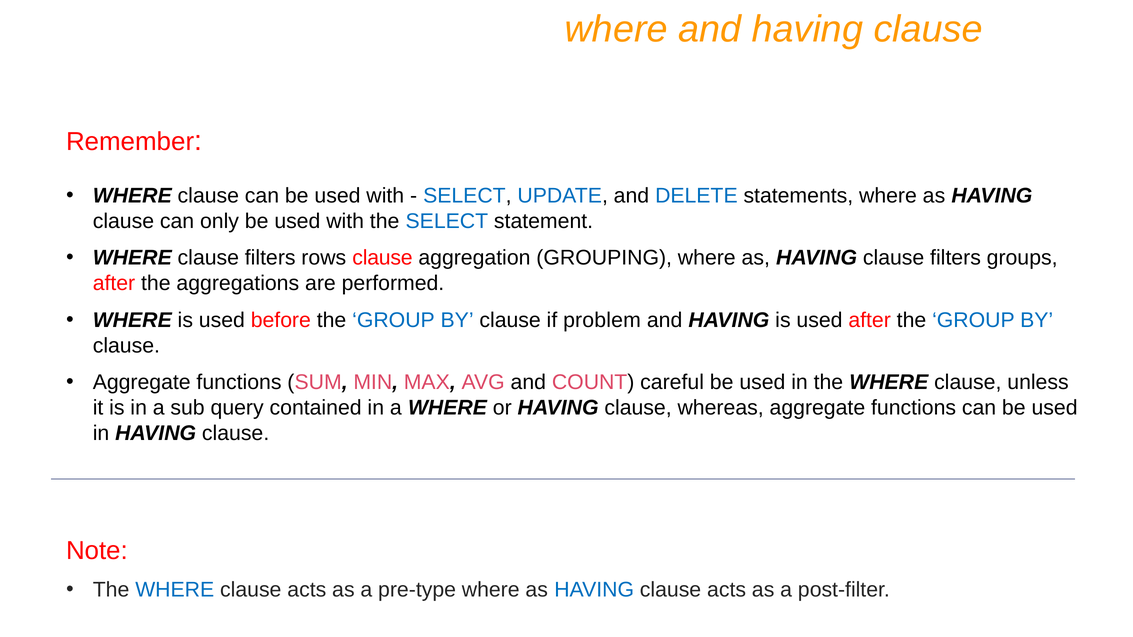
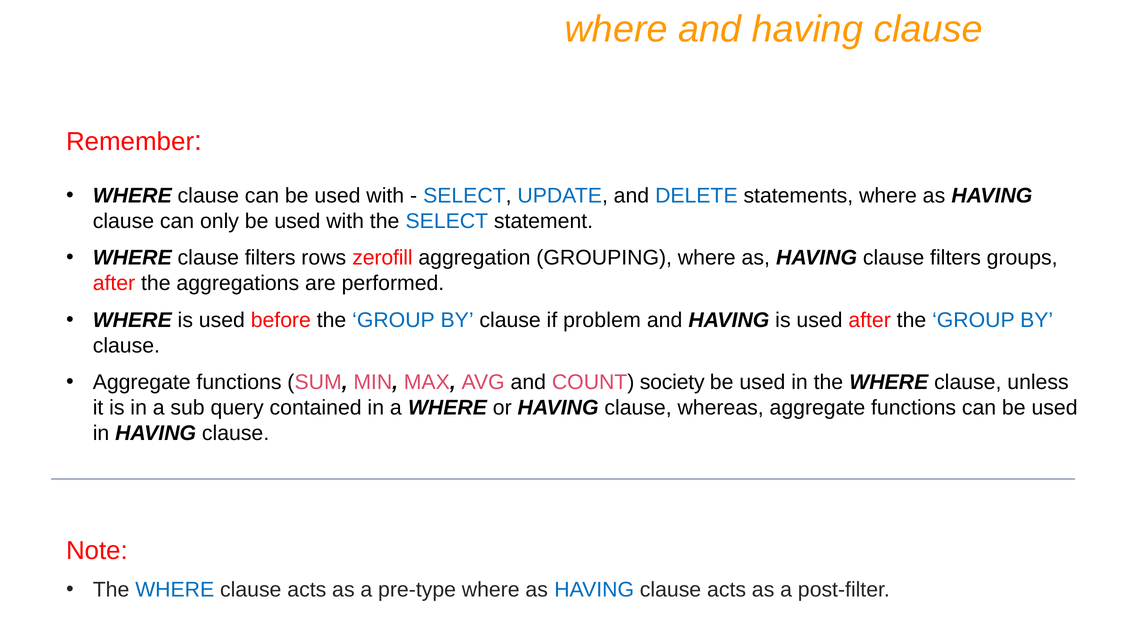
rows clause: clause -> zerofill
careful: careful -> society
